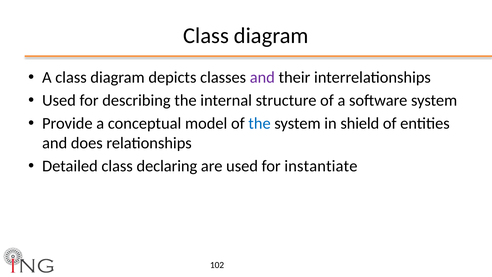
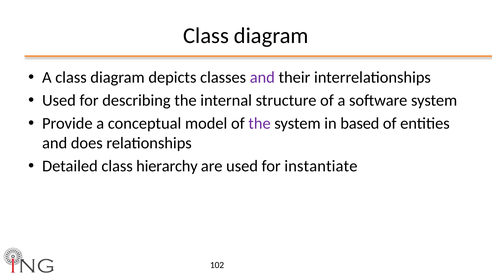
the at (260, 123) colour: blue -> purple
shield: shield -> based
declaring: declaring -> hierarchy
